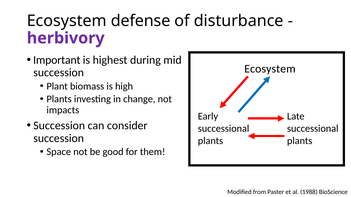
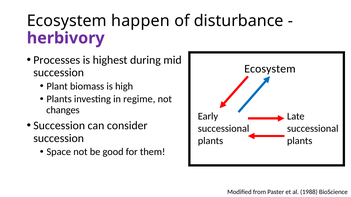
defense: defense -> happen
Important: Important -> Processes
change: change -> regime
impacts: impacts -> changes
